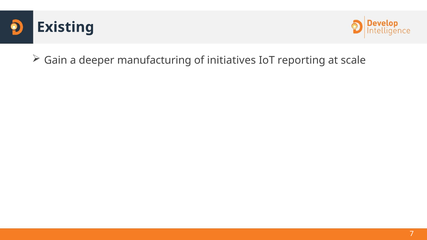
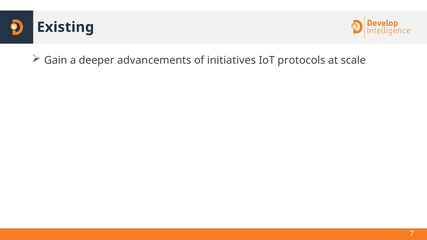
manufacturing: manufacturing -> advancements
reporting: reporting -> protocols
